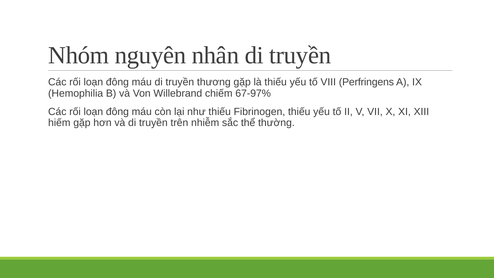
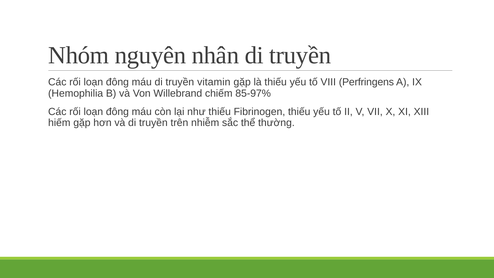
thương: thương -> vitamin
67-97%: 67-97% -> 85-97%
